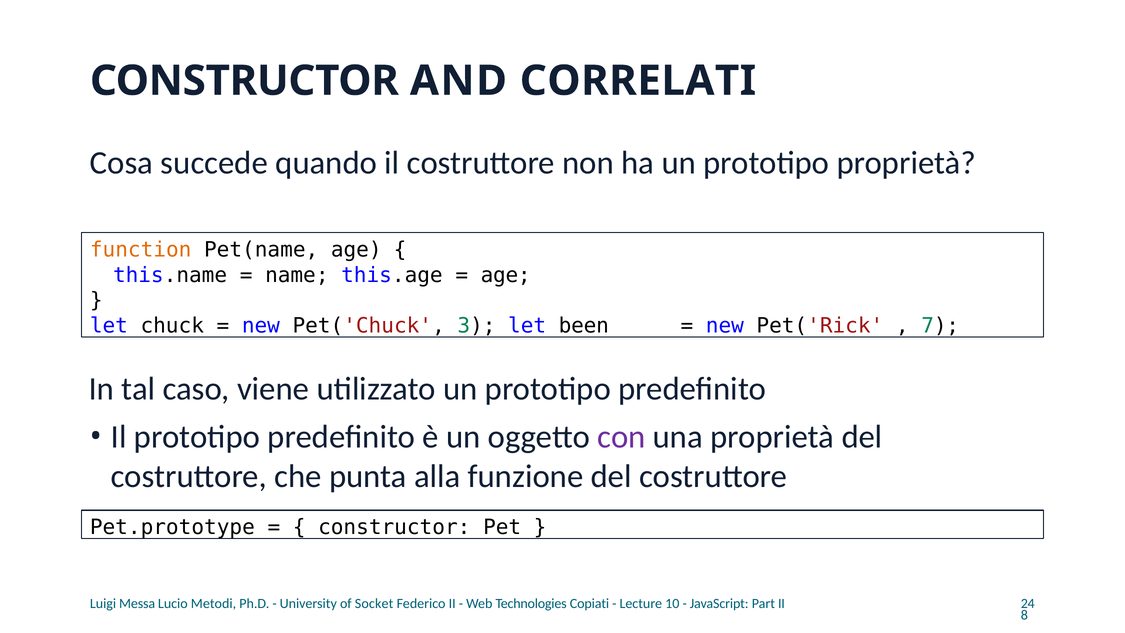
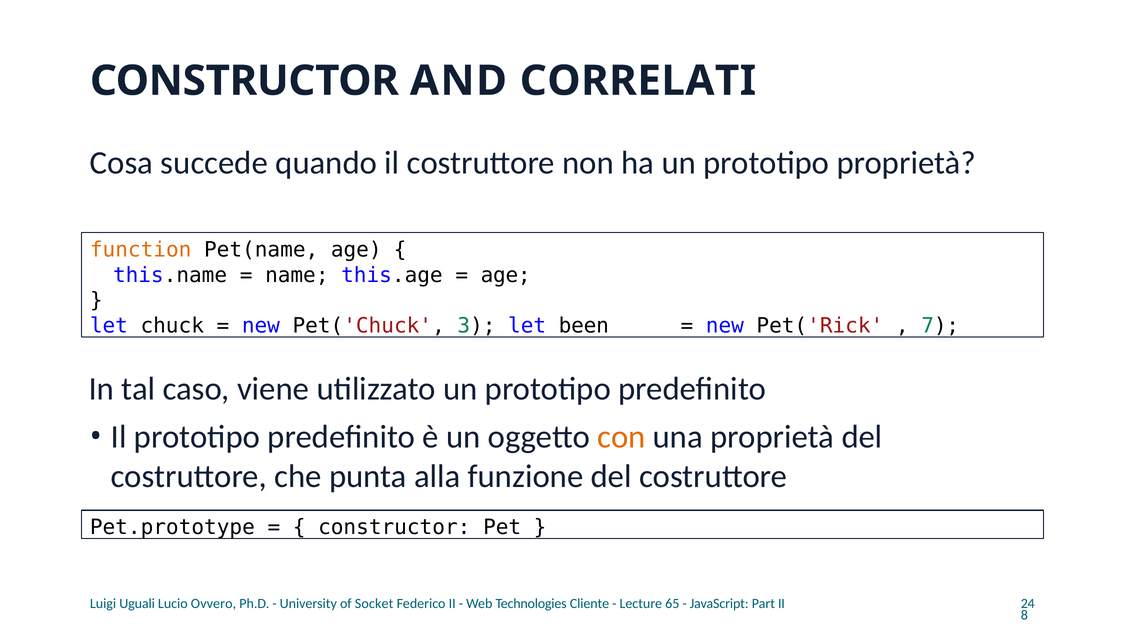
con colour: purple -> orange
Messa: Messa -> Uguali
Metodi: Metodi -> Ovvero
Copiati: Copiati -> Cliente
10: 10 -> 65
